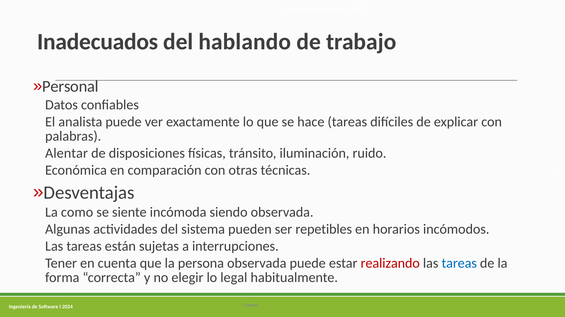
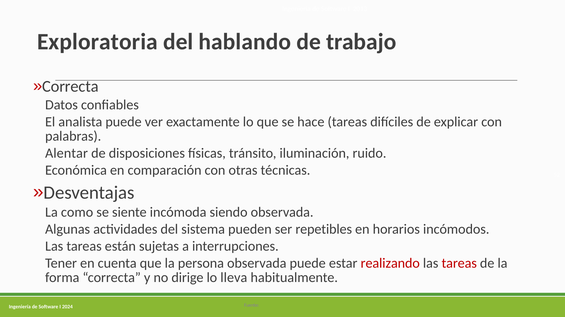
Inadecuados: Inadecuados -> Exploratoria
Personal at (70, 86): Personal -> Correcta
tareas at (459, 263) colour: blue -> red
elegir: elegir -> dirige
legal: legal -> lleva
